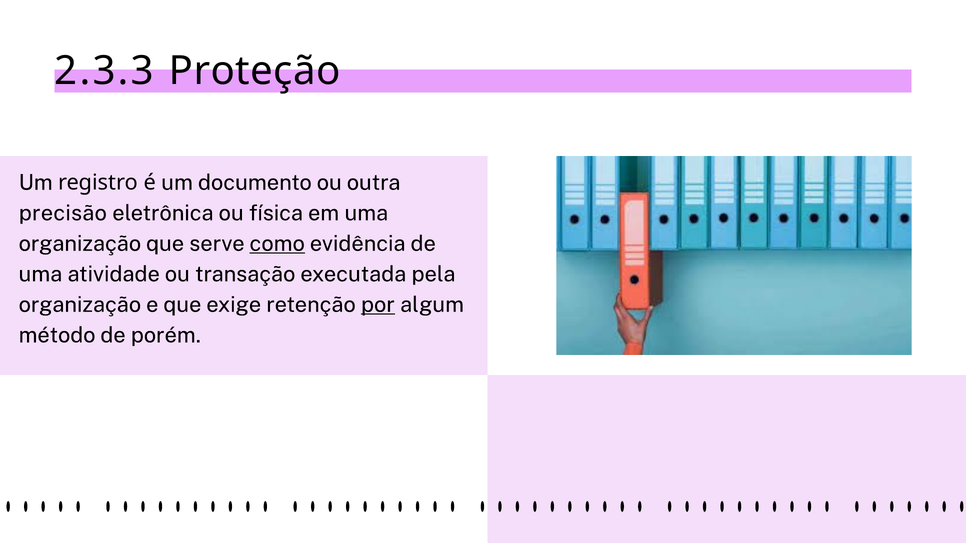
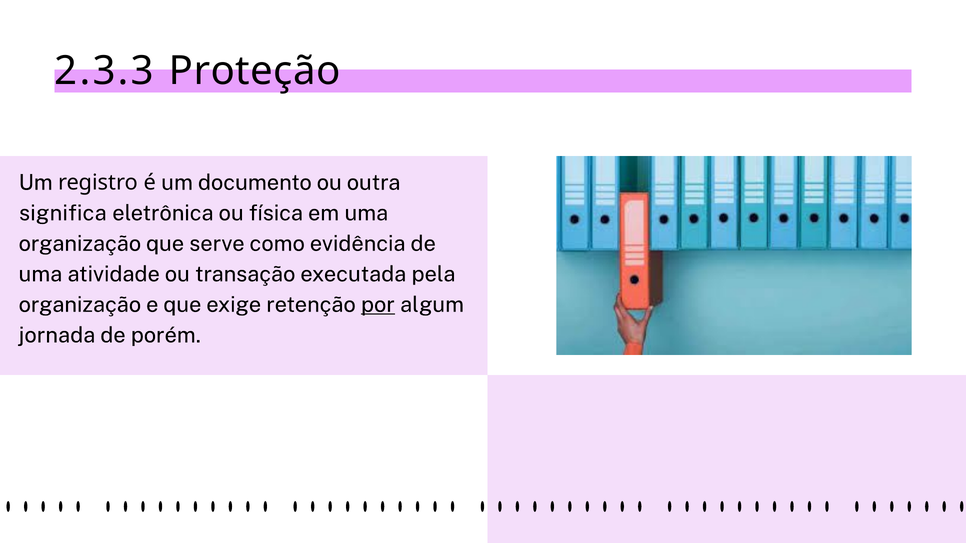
precisão: precisão -> significa
como underline: present -> none
método: método -> jornada
